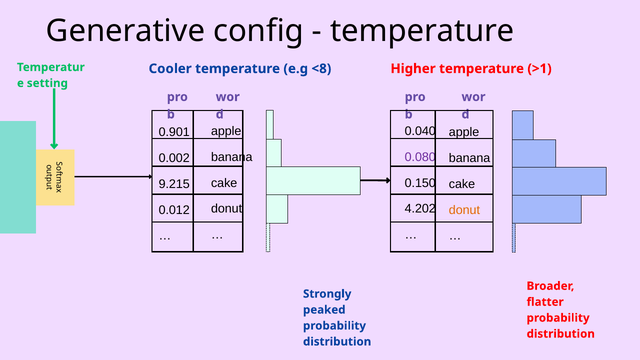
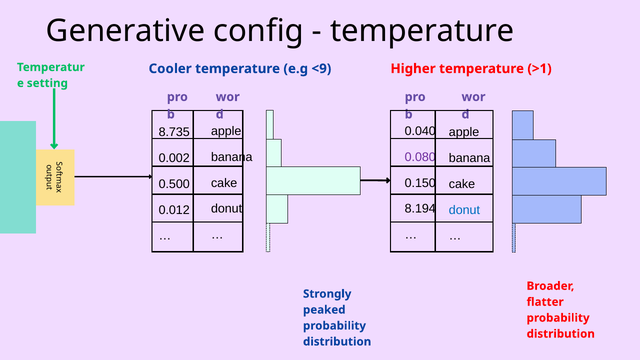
<8: <8 -> <9
0.901: 0.901 -> 8.735
9.215: 9.215 -> 0.500
4.202: 4.202 -> 8.194
donut at (464, 210) colour: orange -> blue
